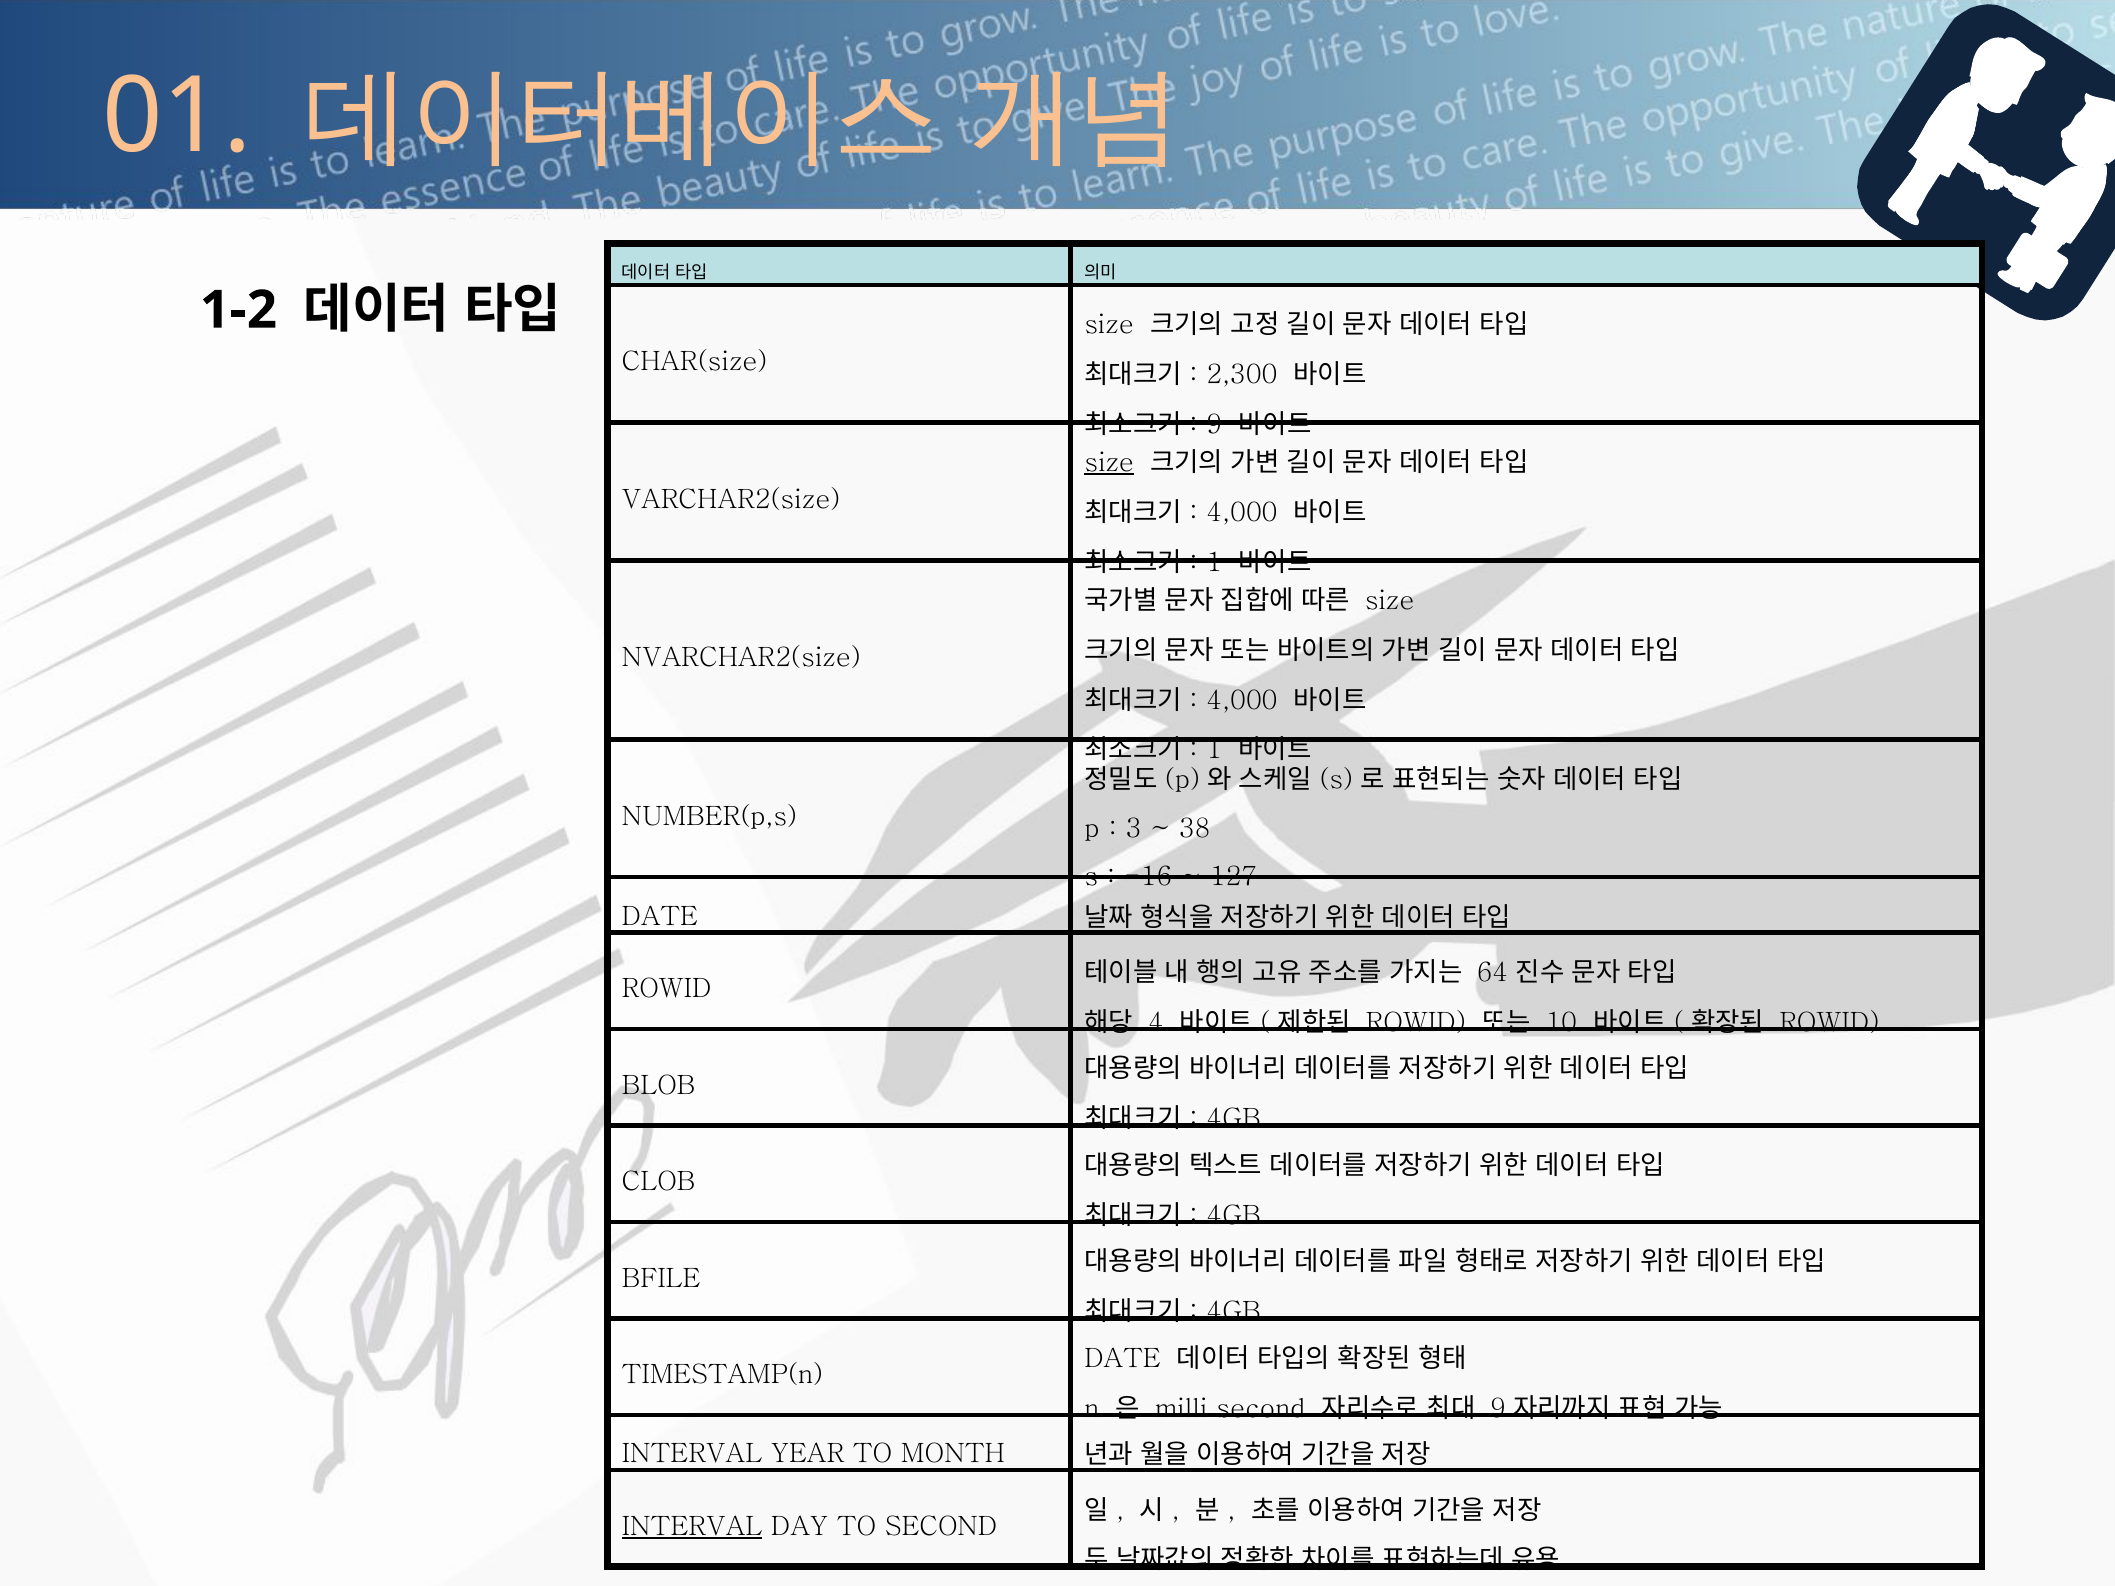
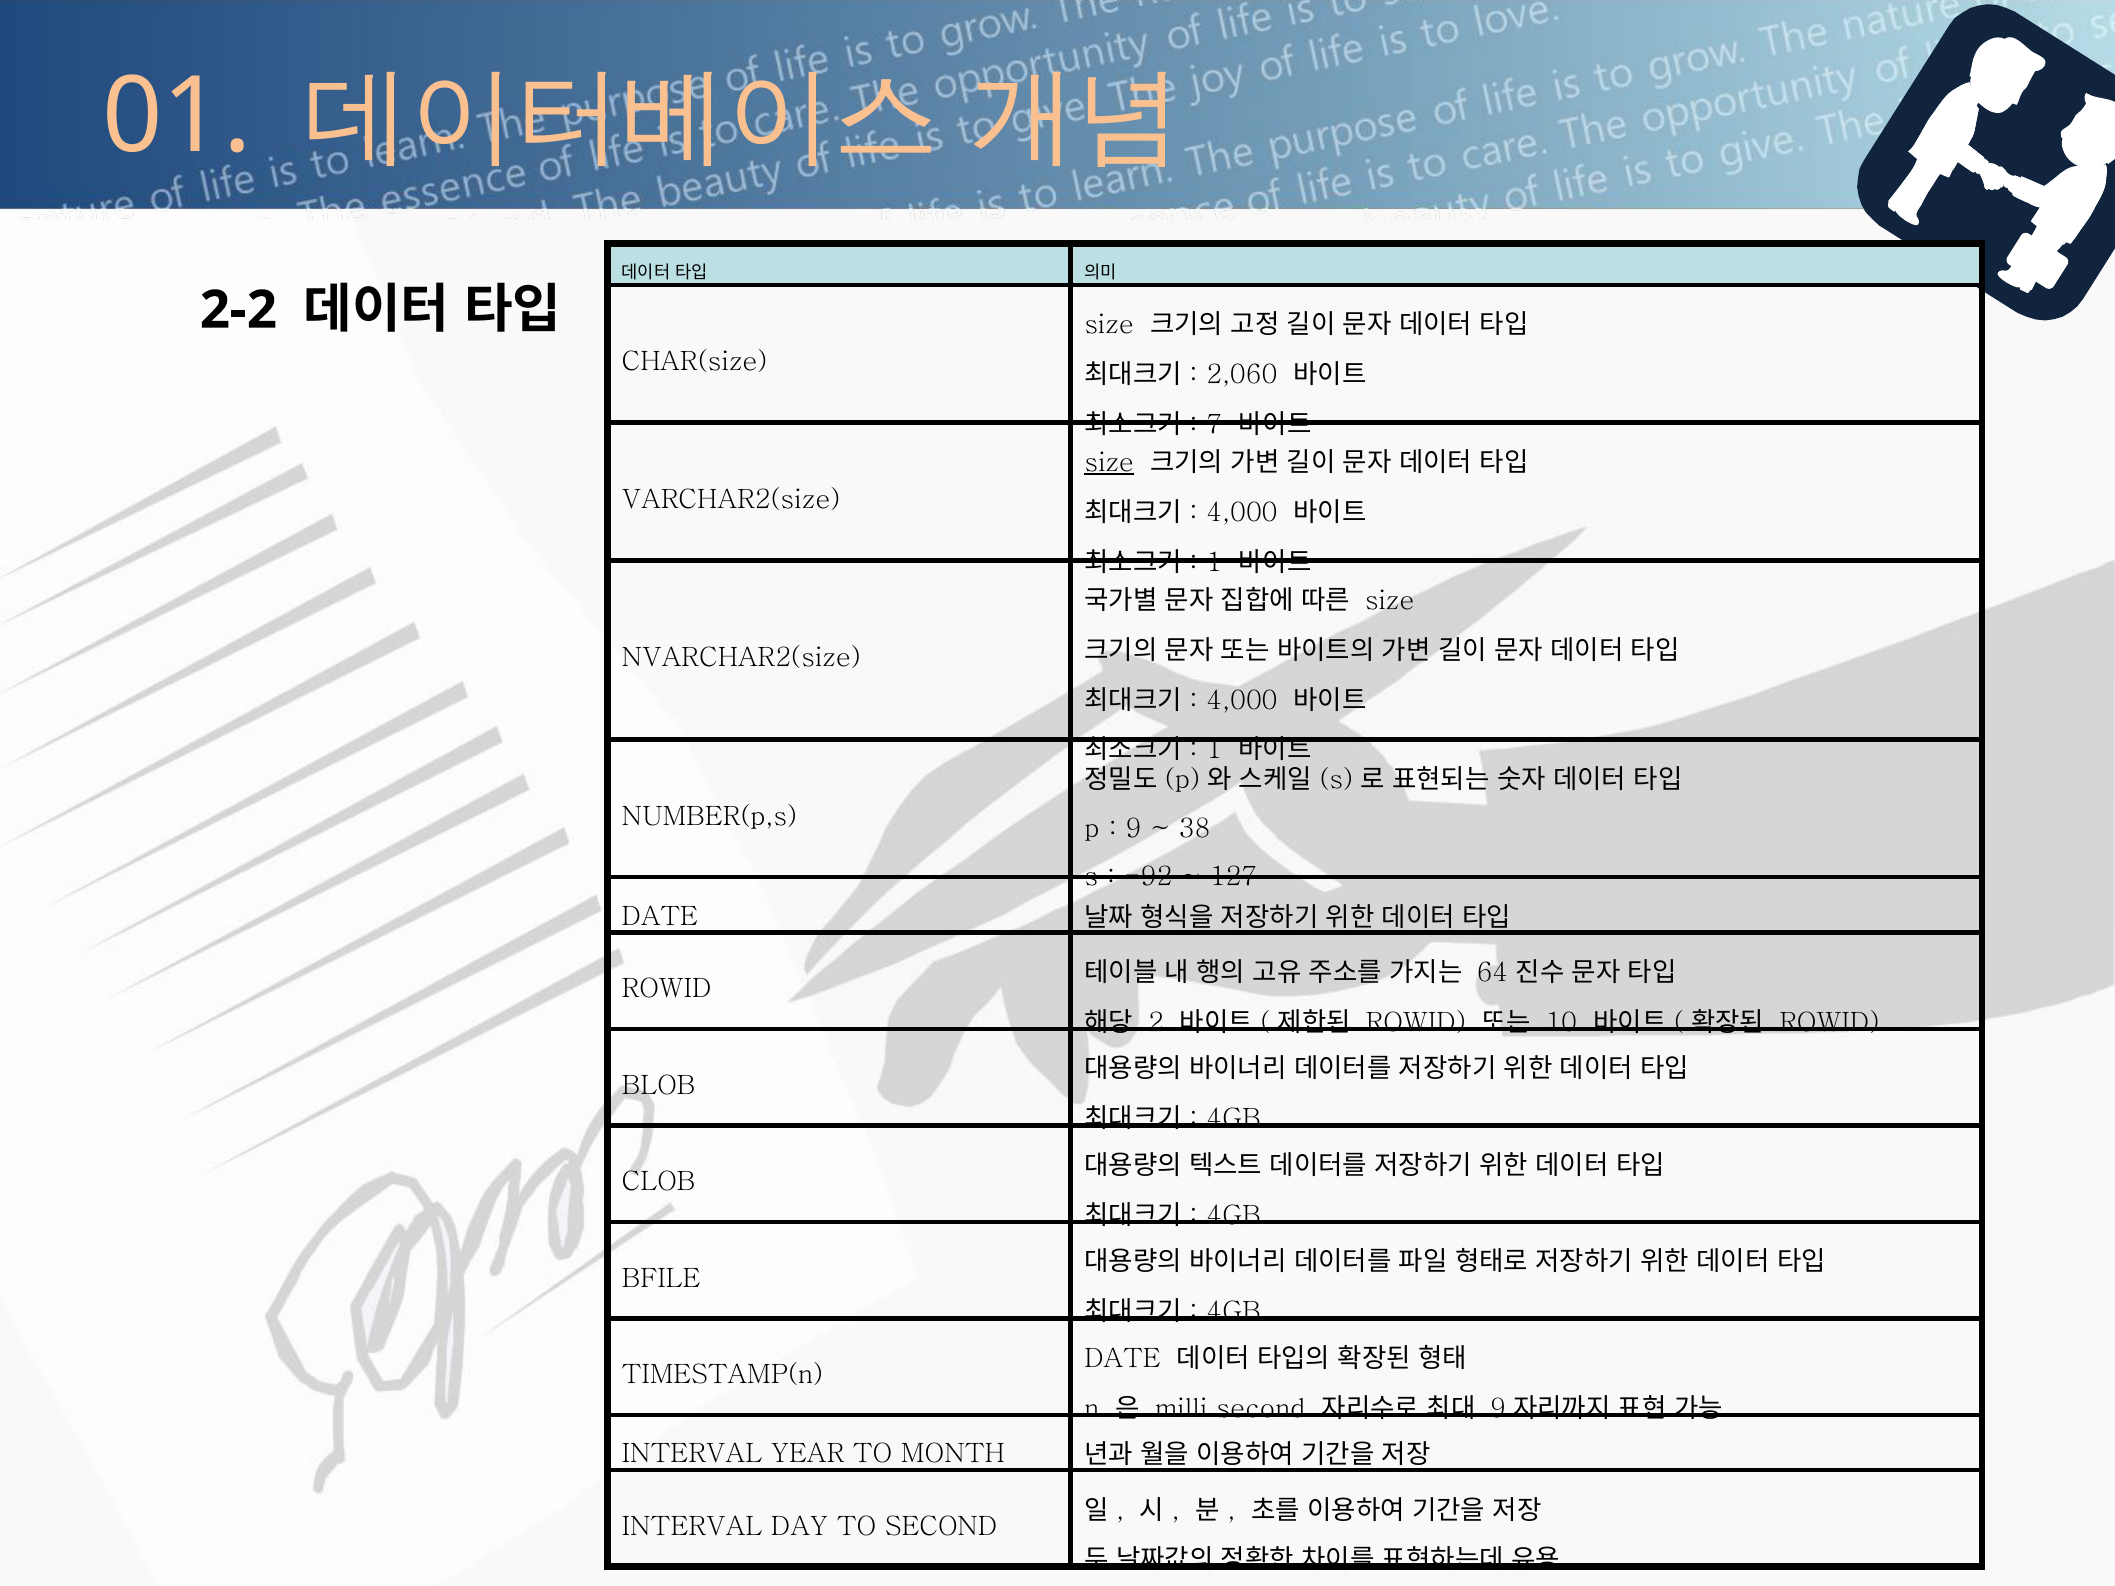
1-2: 1-2 -> 2-2
2,300: 2,300 -> 2,060
9 at (1214, 425): 9 -> 7
3 at (1133, 829): 3 -> 9
-16: -16 -> -92
4: 4 -> 2
INTERVAL at (692, 1527) underline: present -> none
